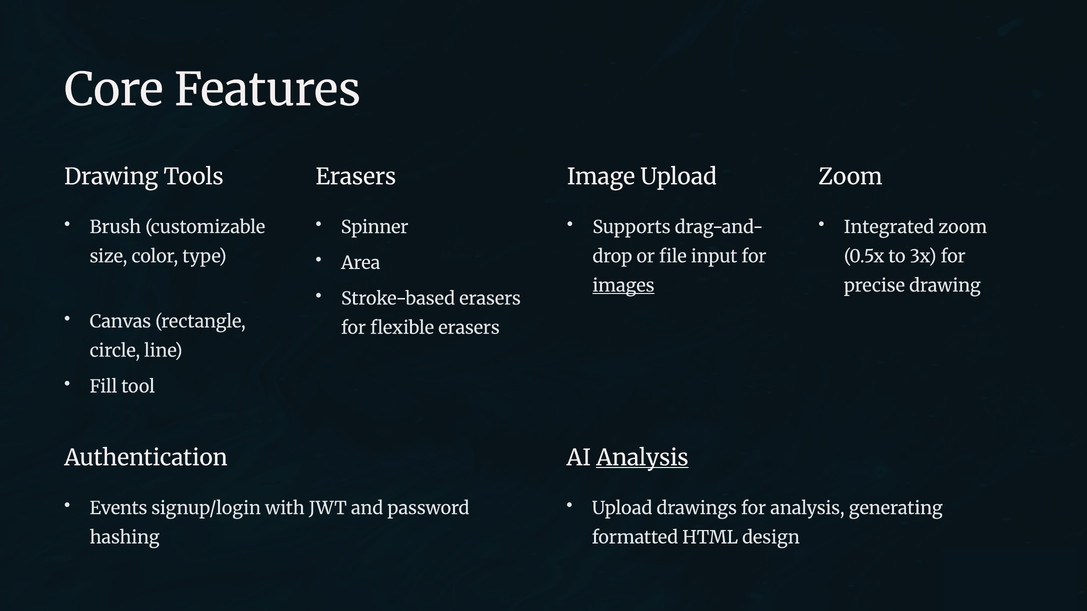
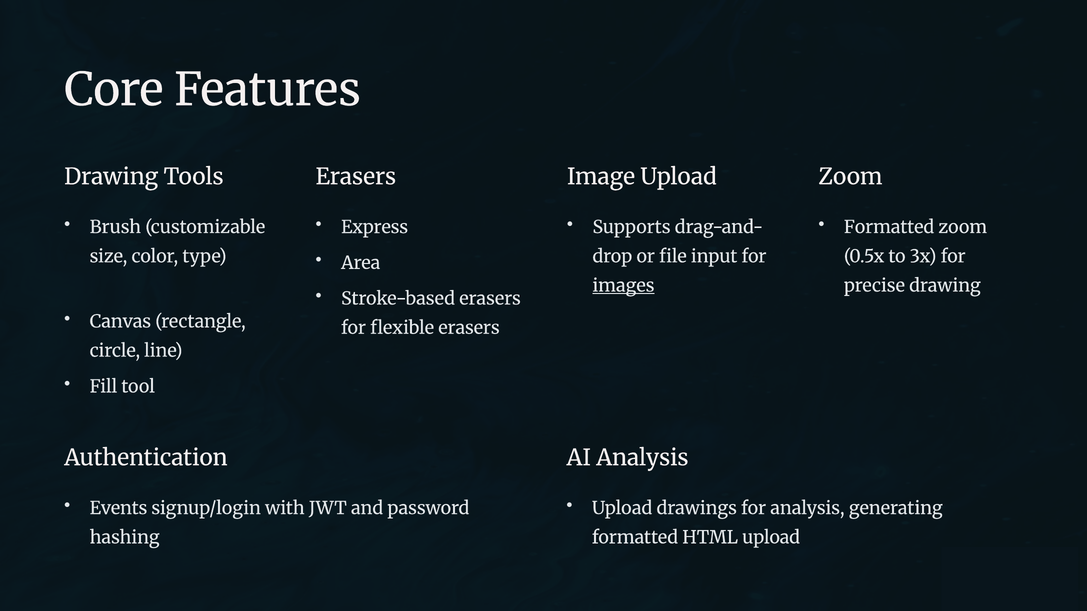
Spinner: Spinner -> Express
Integrated at (889, 227): Integrated -> Formatted
Analysis at (642, 458) underline: present -> none
HTML design: design -> upload
